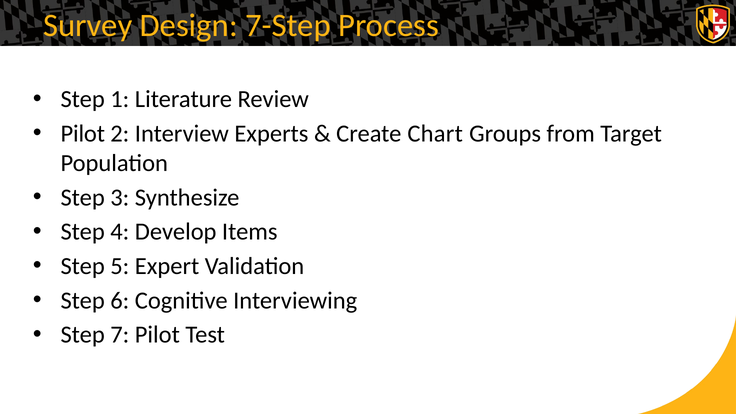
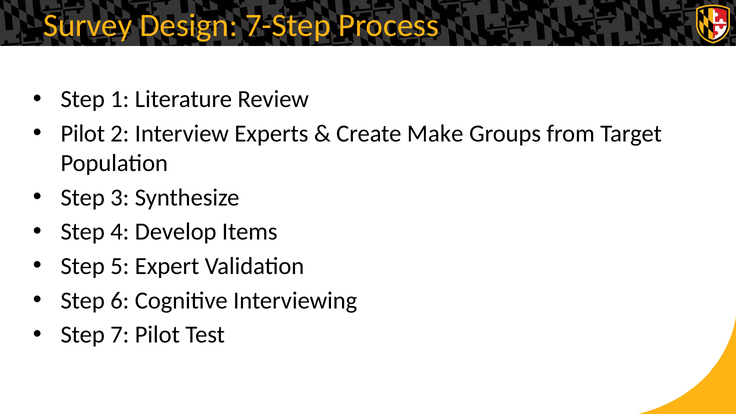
Chart: Chart -> Make
